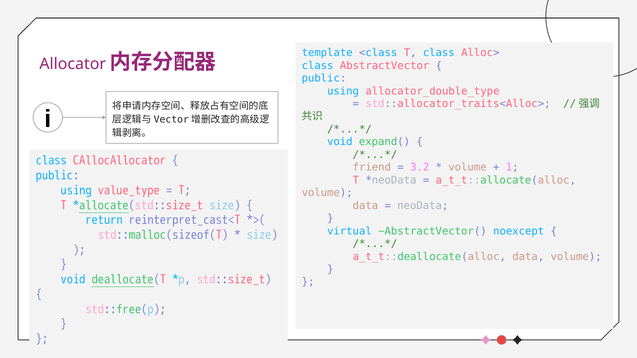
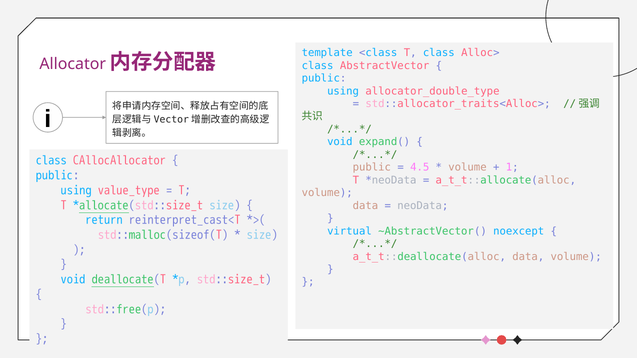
friend at (372, 168): friend -> public
3.2: 3.2 -> 4.5
